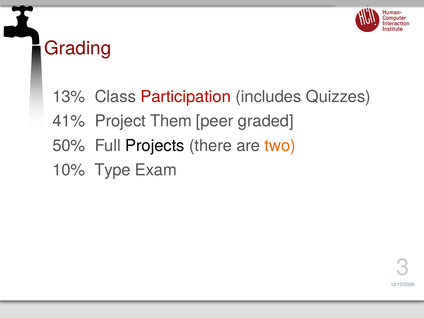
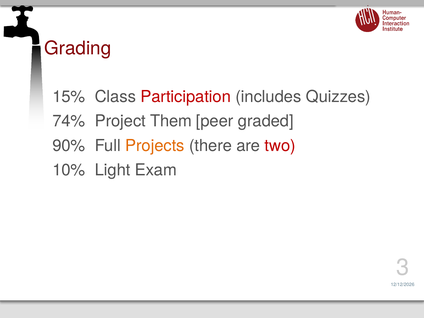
13%: 13% -> 15%
41%: 41% -> 74%
50%: 50% -> 90%
Projects colour: black -> orange
two colour: orange -> red
Type: Type -> Light
